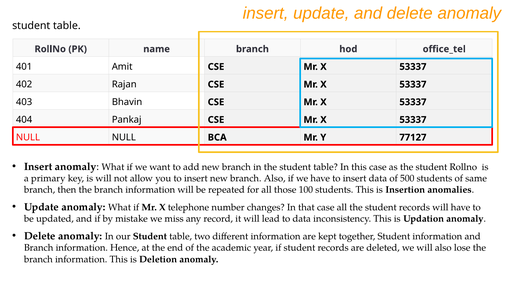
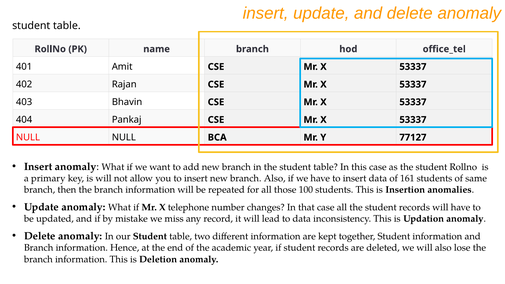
500: 500 -> 161
